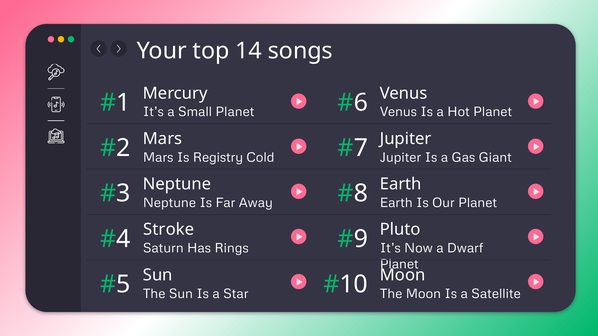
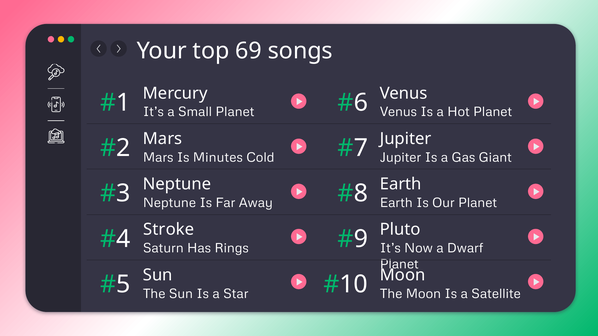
14: 14 -> 69
Registry: Registry -> Minutes
